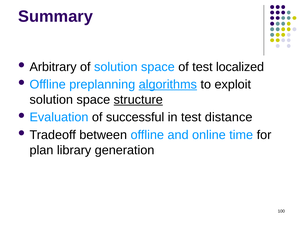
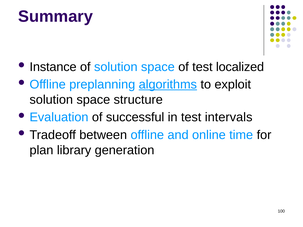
Arbitrary: Arbitrary -> Instance
structure underline: present -> none
distance: distance -> intervals
